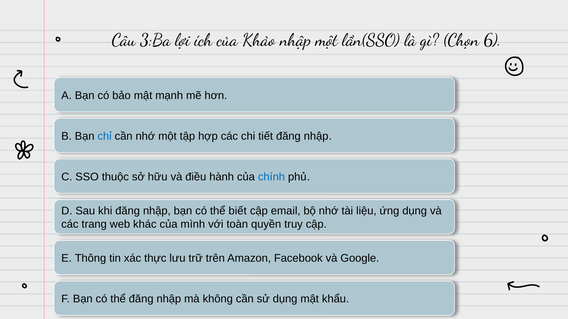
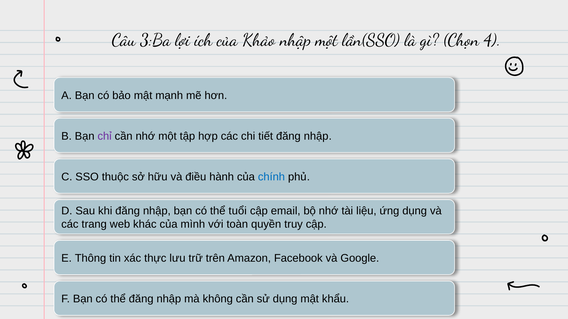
6: 6 -> 4
chỉ colour: blue -> purple
biết: biết -> tuổi
